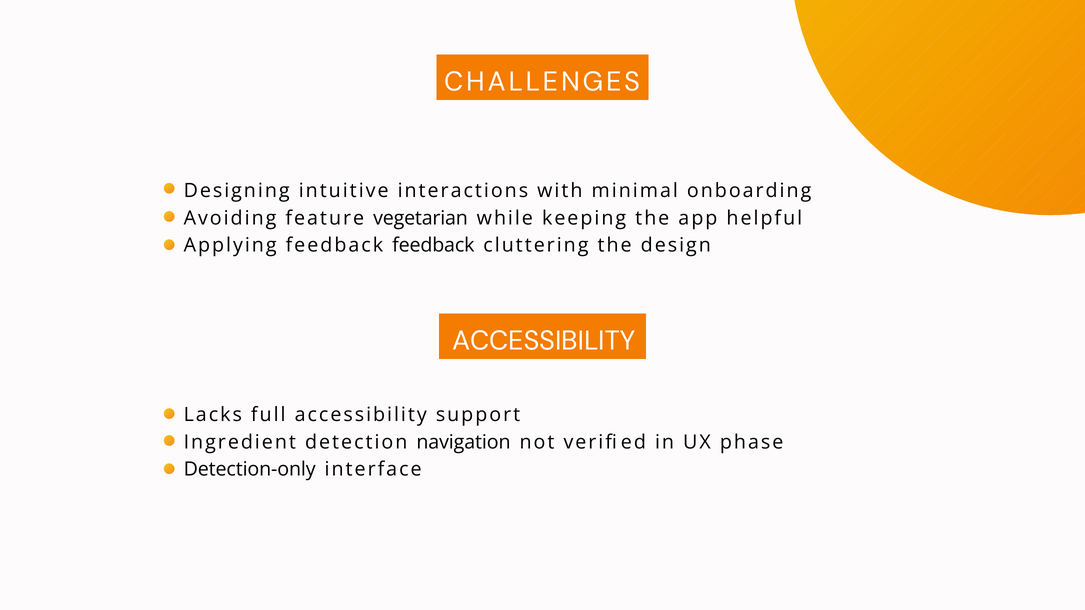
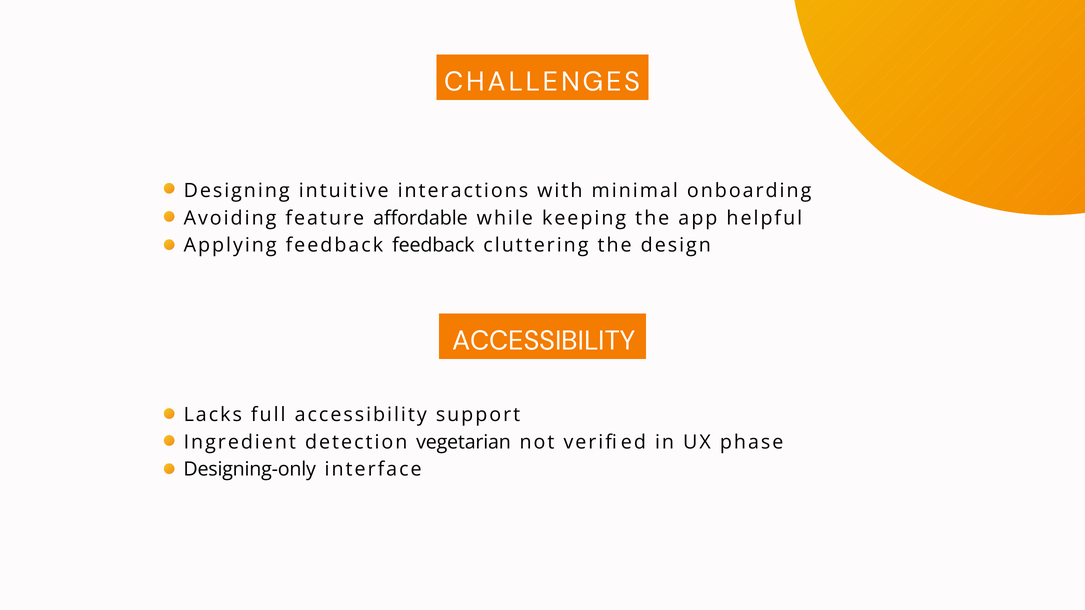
vegetarian: vegetarian -> affordable
navigation: navigation -> vegetarian
Detection-only: Detection-only -> Designing-only
